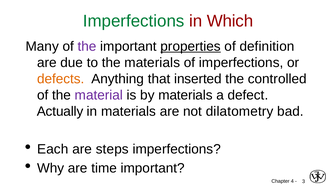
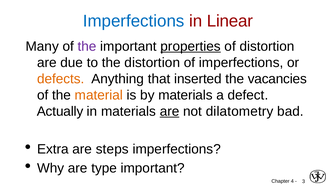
Imperfections at (134, 21) colour: green -> blue
Which: Which -> Linear
of definition: definition -> distortion
the materials: materials -> distortion
controlled: controlled -> vacancies
material colour: purple -> orange
are at (170, 111) underline: none -> present
Each: Each -> Extra
time: time -> type
